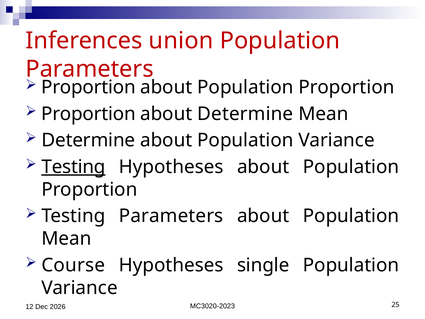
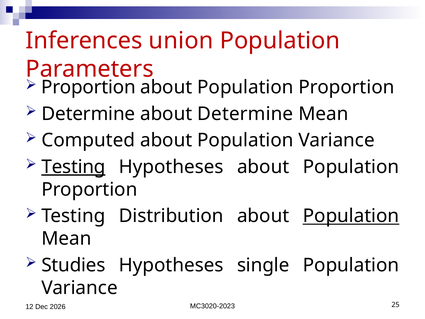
Proportion at (88, 114): Proportion -> Determine
Determine at (88, 140): Determine -> Computed
Testing Parameters: Parameters -> Distribution
Population at (351, 216) underline: none -> present
Course: Course -> Studies
